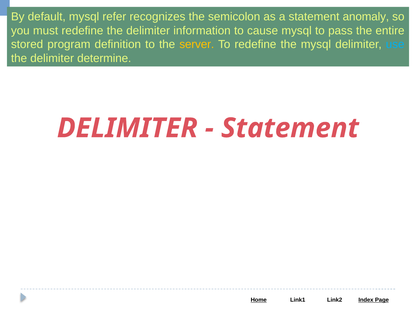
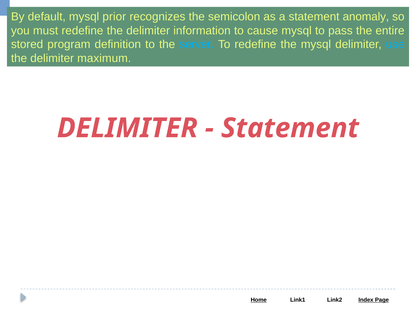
refer: refer -> prior
server colour: yellow -> light blue
determine: determine -> maximum
